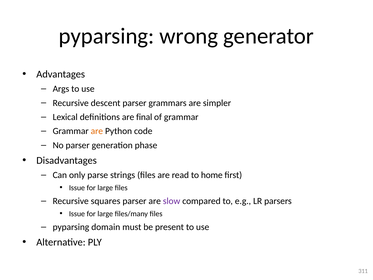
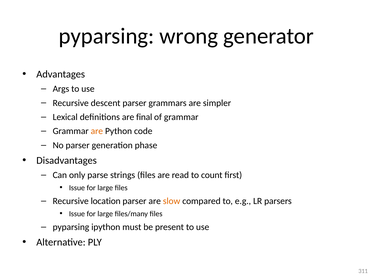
home: home -> count
squares: squares -> location
slow colour: purple -> orange
domain: domain -> ipython
